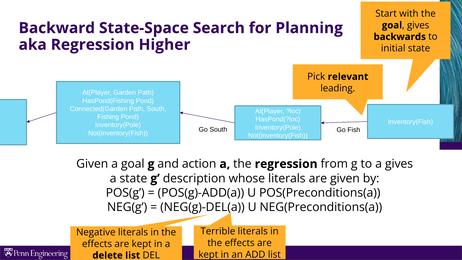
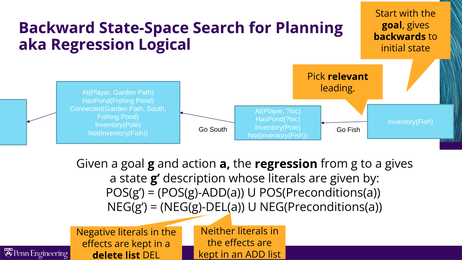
Higher: Higher -> Logical
Terrible: Terrible -> Neither
